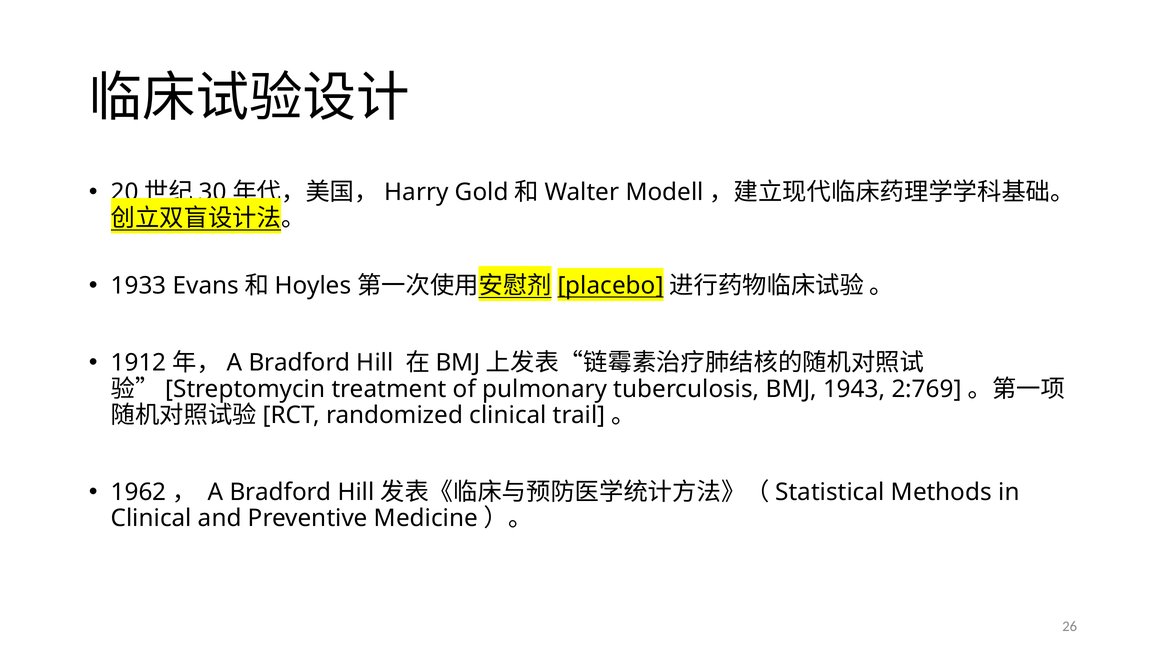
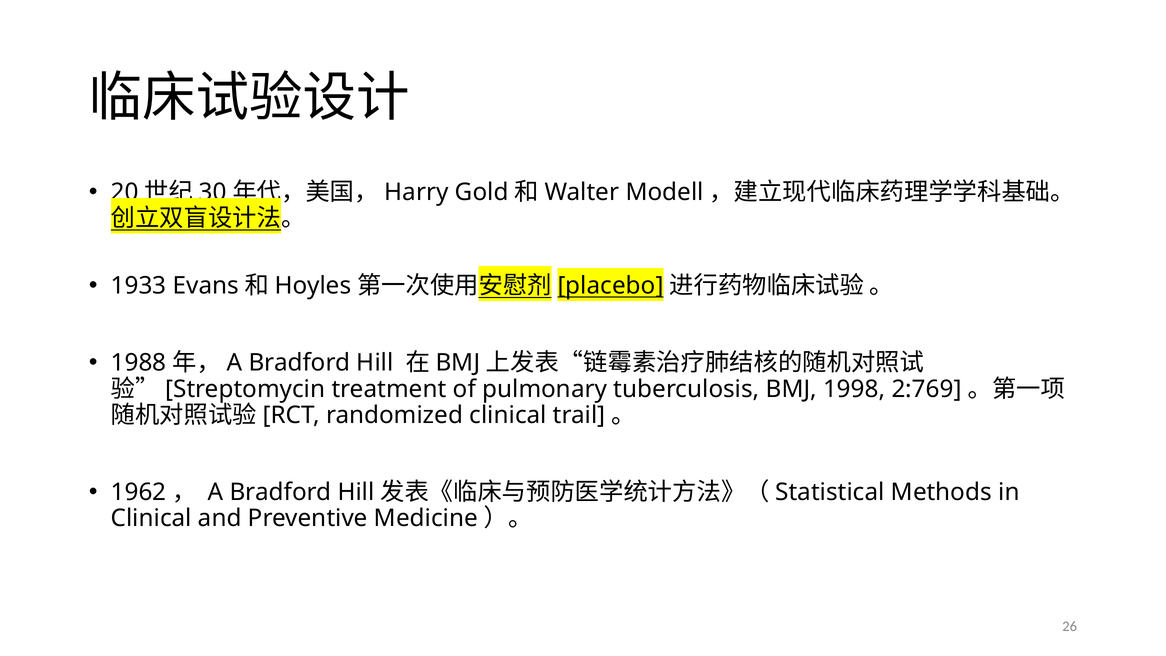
1912: 1912 -> 1988
1943: 1943 -> 1998
